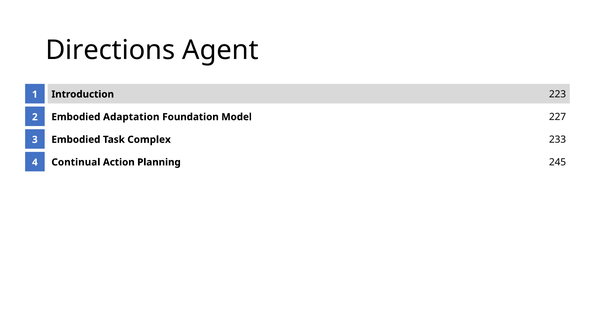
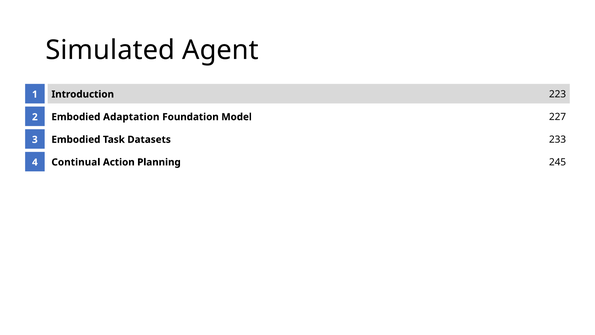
Directions: Directions -> Simulated
Complex: Complex -> Datasets
